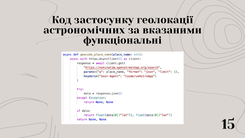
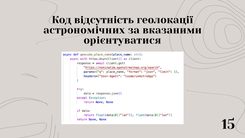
застосунку: застосунку -> відсутність
функціональні: функціональні -> орієнтуватися
